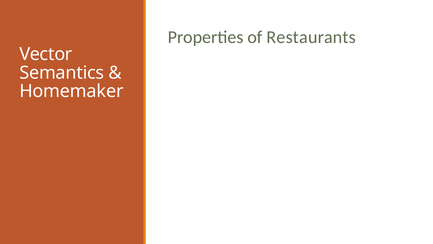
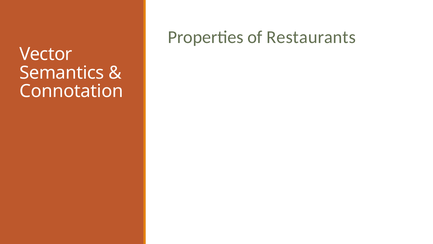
Homemaker: Homemaker -> Connotation
